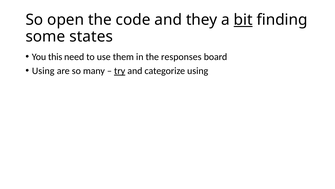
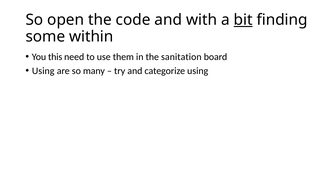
they: they -> with
states: states -> within
responses: responses -> sanitation
try underline: present -> none
